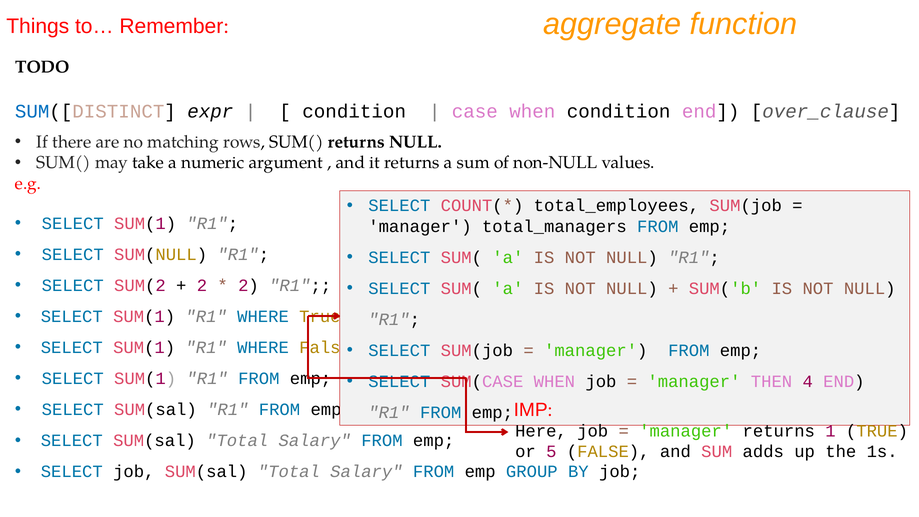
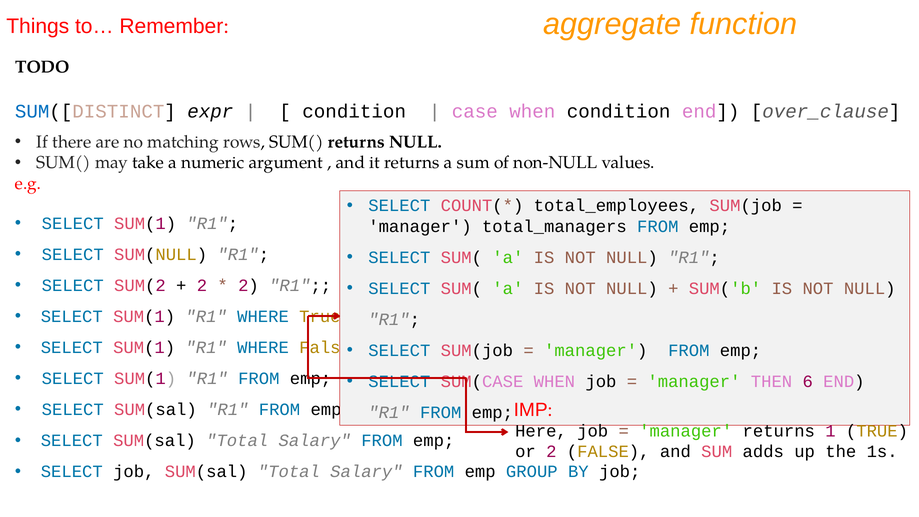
4: 4 -> 6
or 5: 5 -> 2
